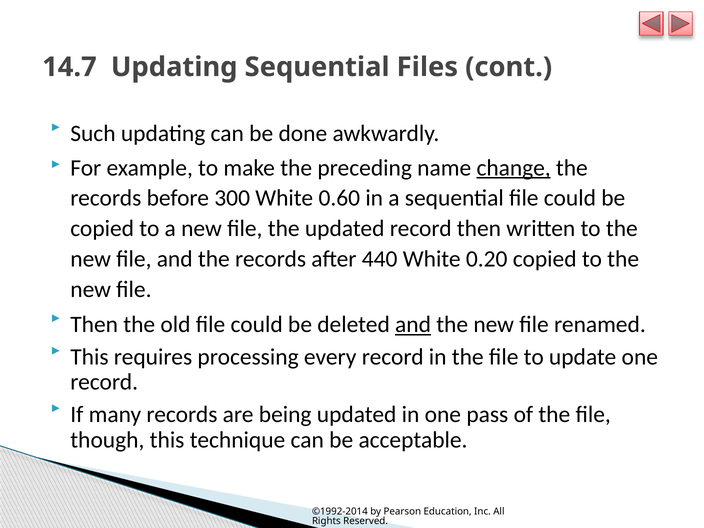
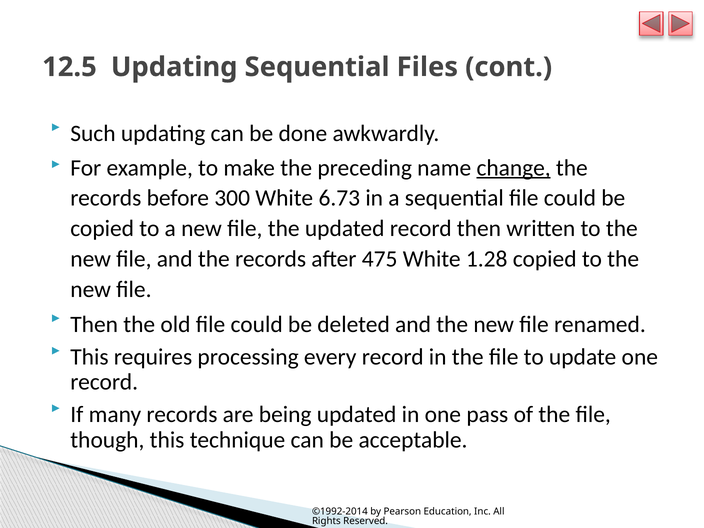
14.7: 14.7 -> 12.5
0.60: 0.60 -> 6.73
440: 440 -> 475
0.20: 0.20 -> 1.28
and at (413, 325) underline: present -> none
